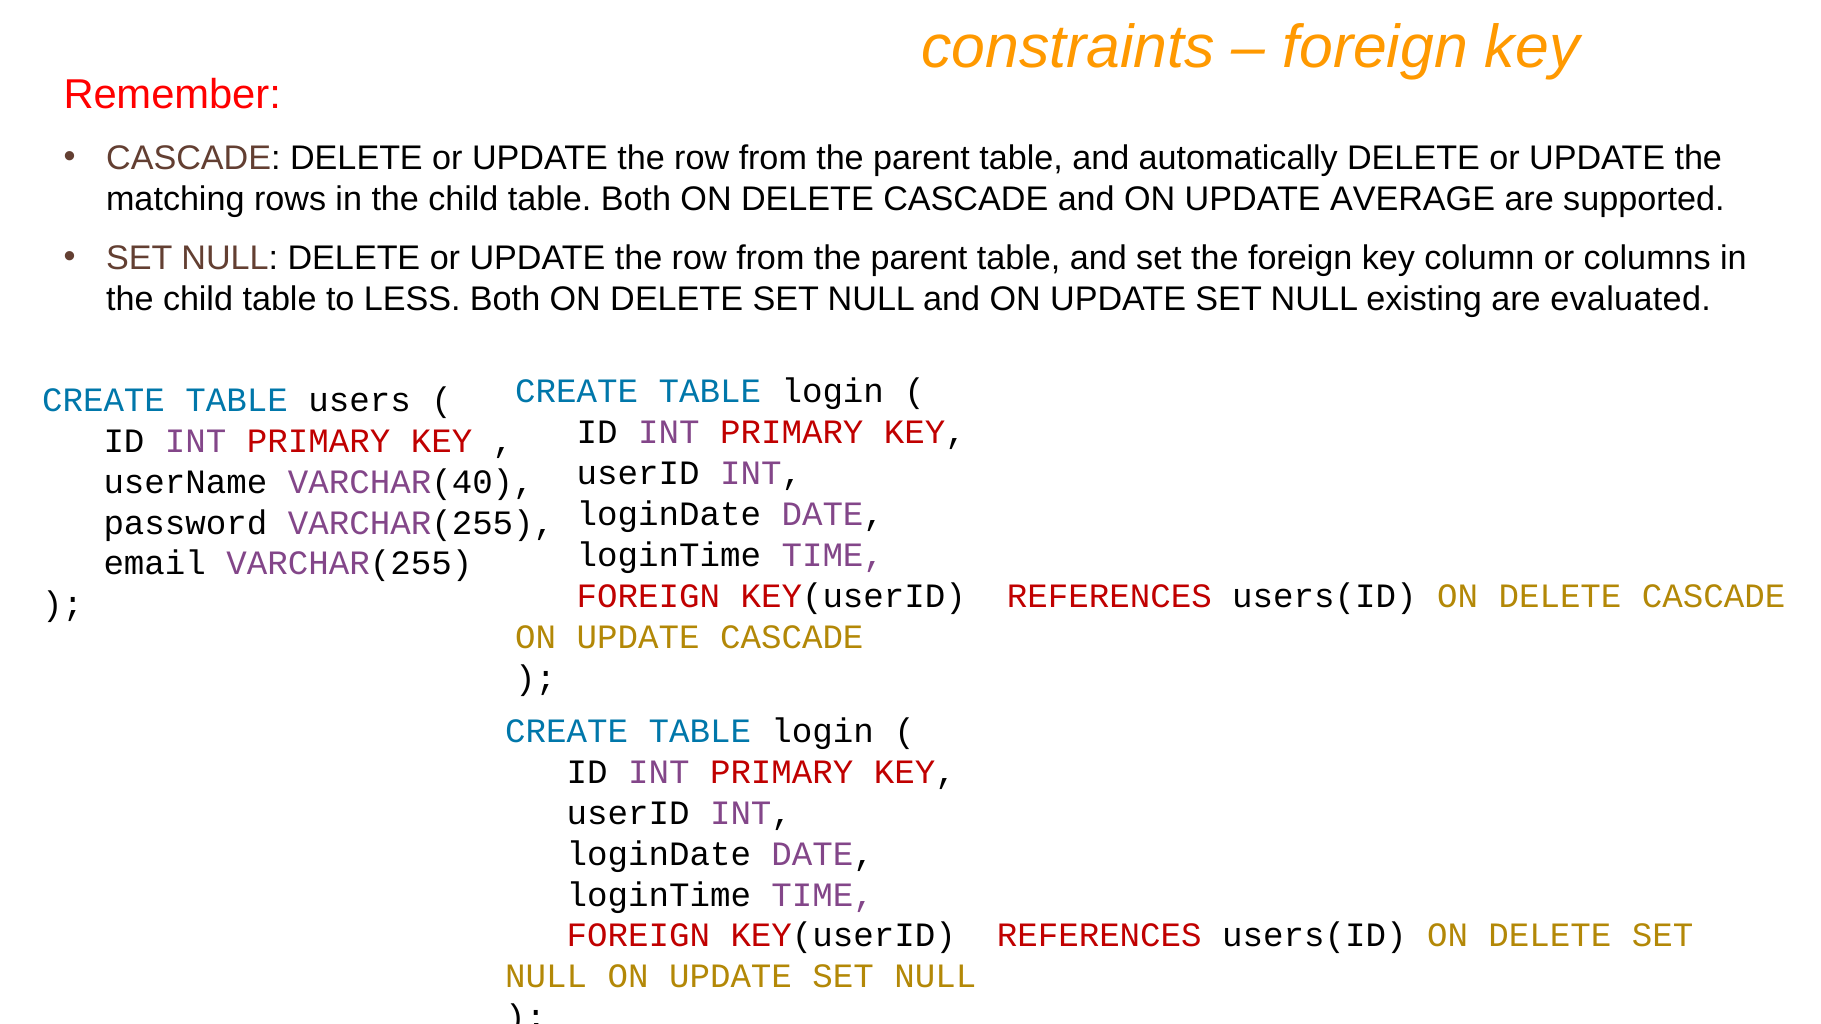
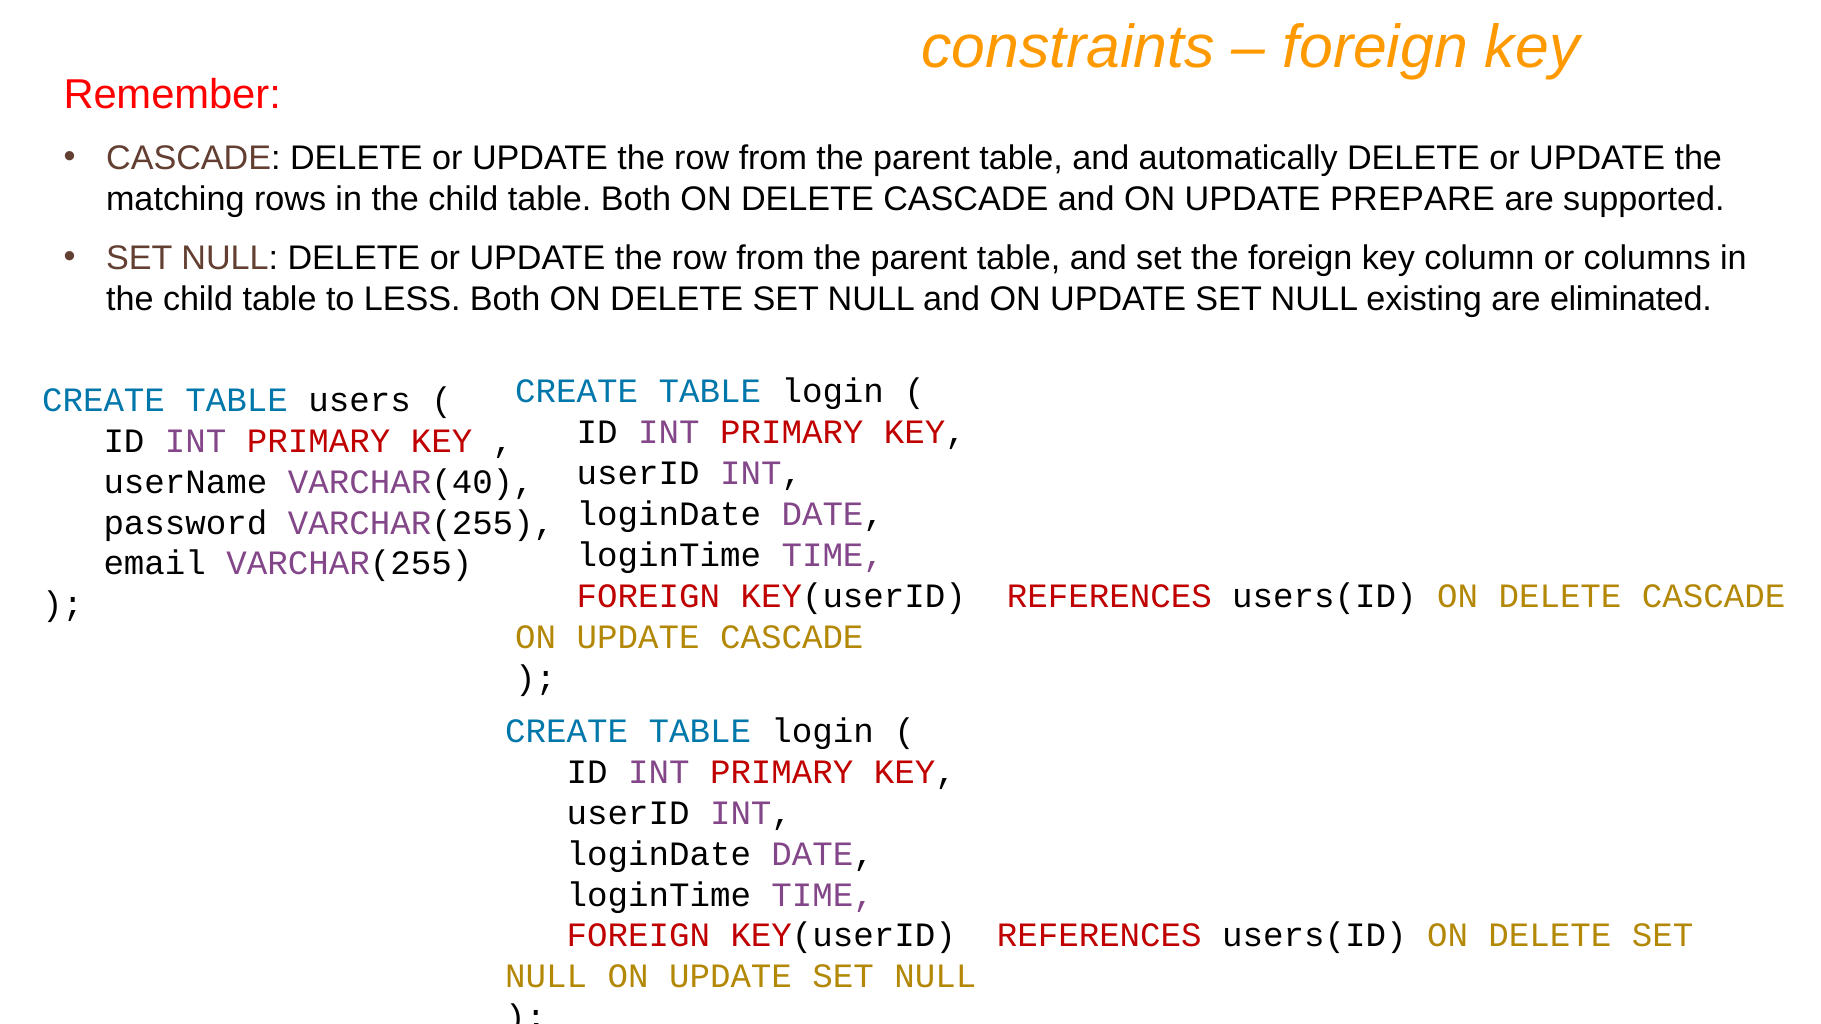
AVERAGE: AVERAGE -> PREPARE
evaluated: evaluated -> eliminated
